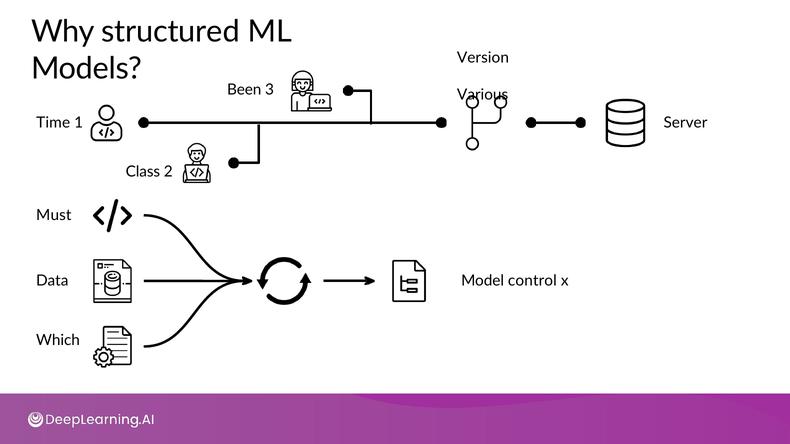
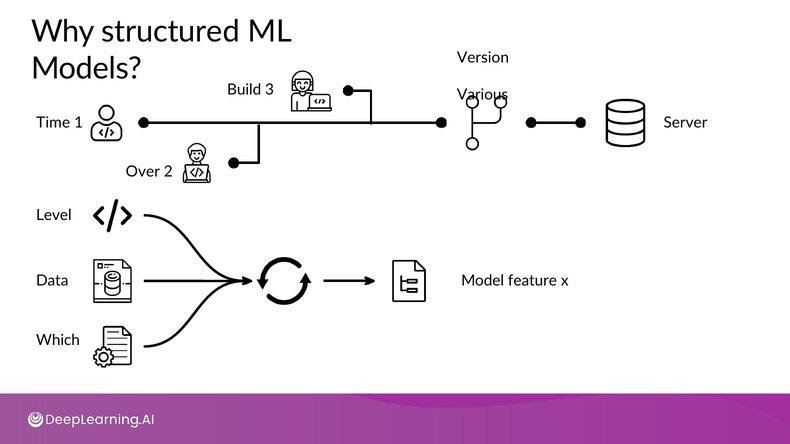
Been: Been -> Build
Class: Class -> Over
Must: Must -> Level
control: control -> feature
